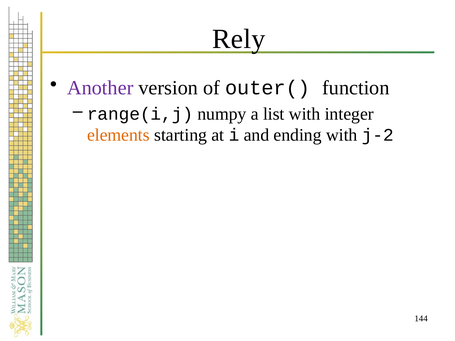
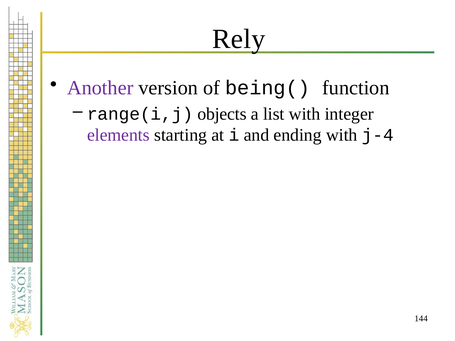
outer(: outer( -> being(
numpy: numpy -> objects
elements colour: orange -> purple
j-2: j-2 -> j-4
